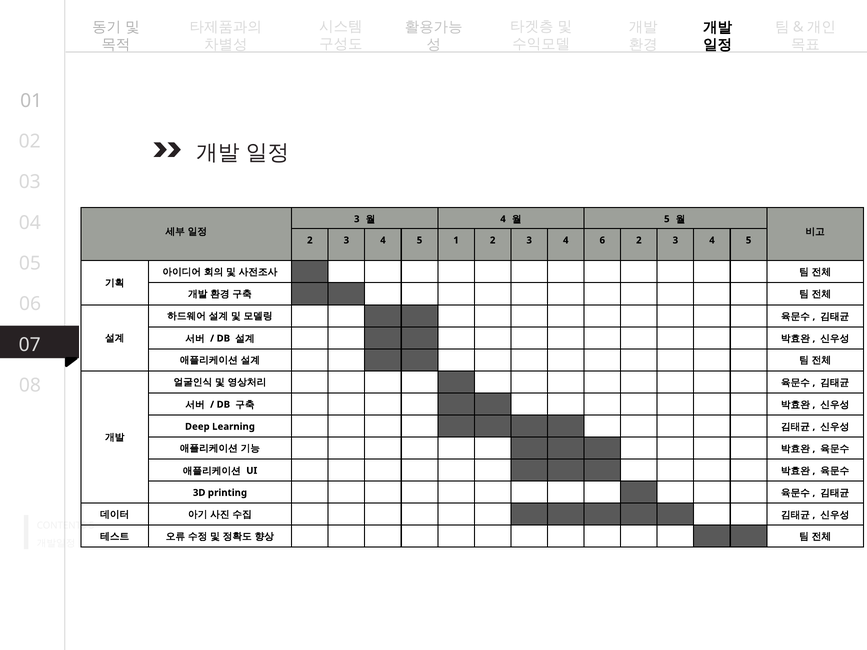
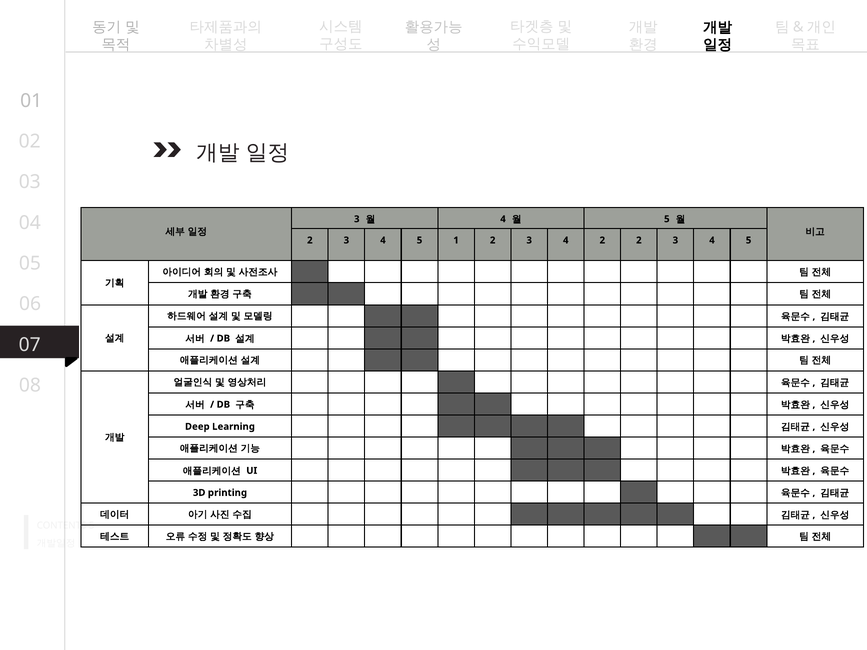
4 6: 6 -> 2
